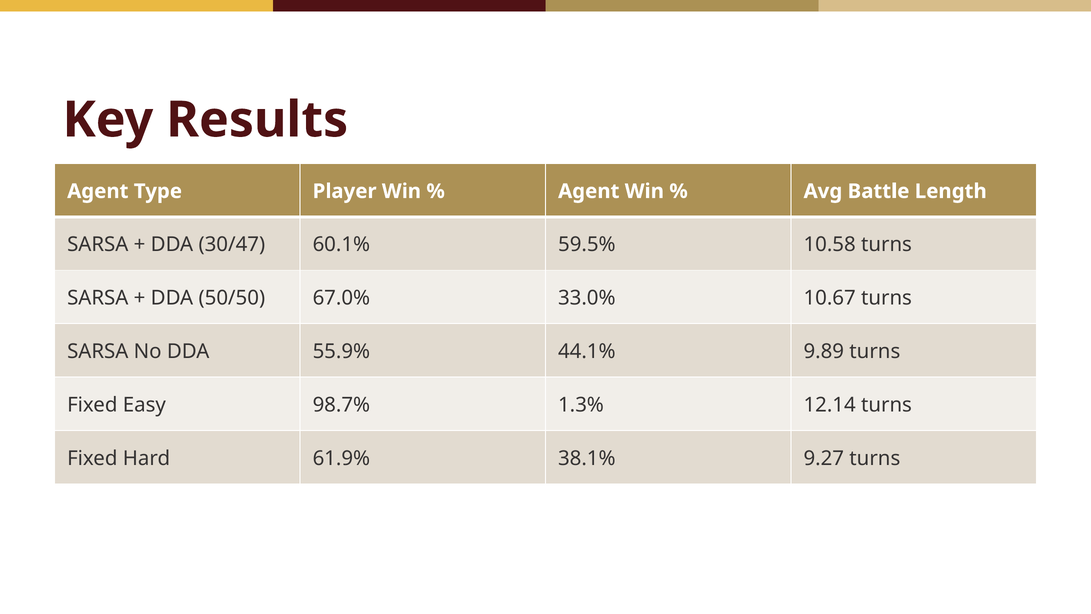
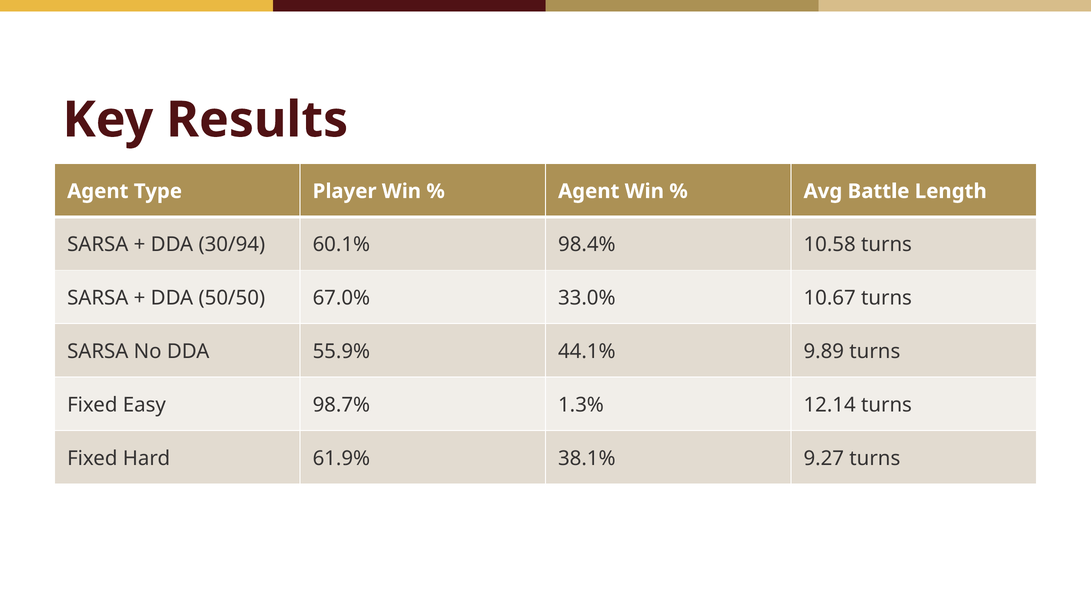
30/47: 30/47 -> 30/94
59.5%: 59.5% -> 98.4%
